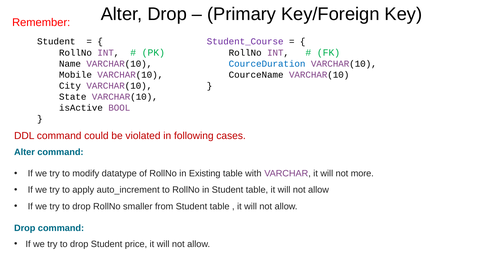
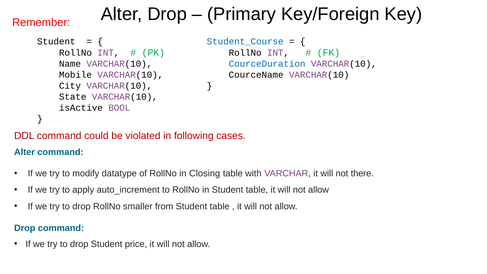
Student_Course colour: purple -> blue
Existing: Existing -> Closing
more: more -> there
